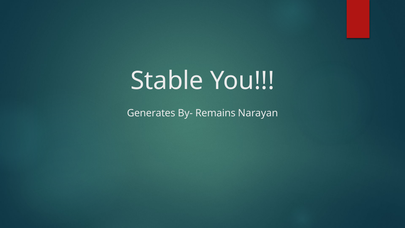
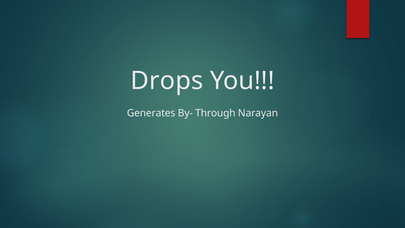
Stable: Stable -> Drops
Remains: Remains -> Through
